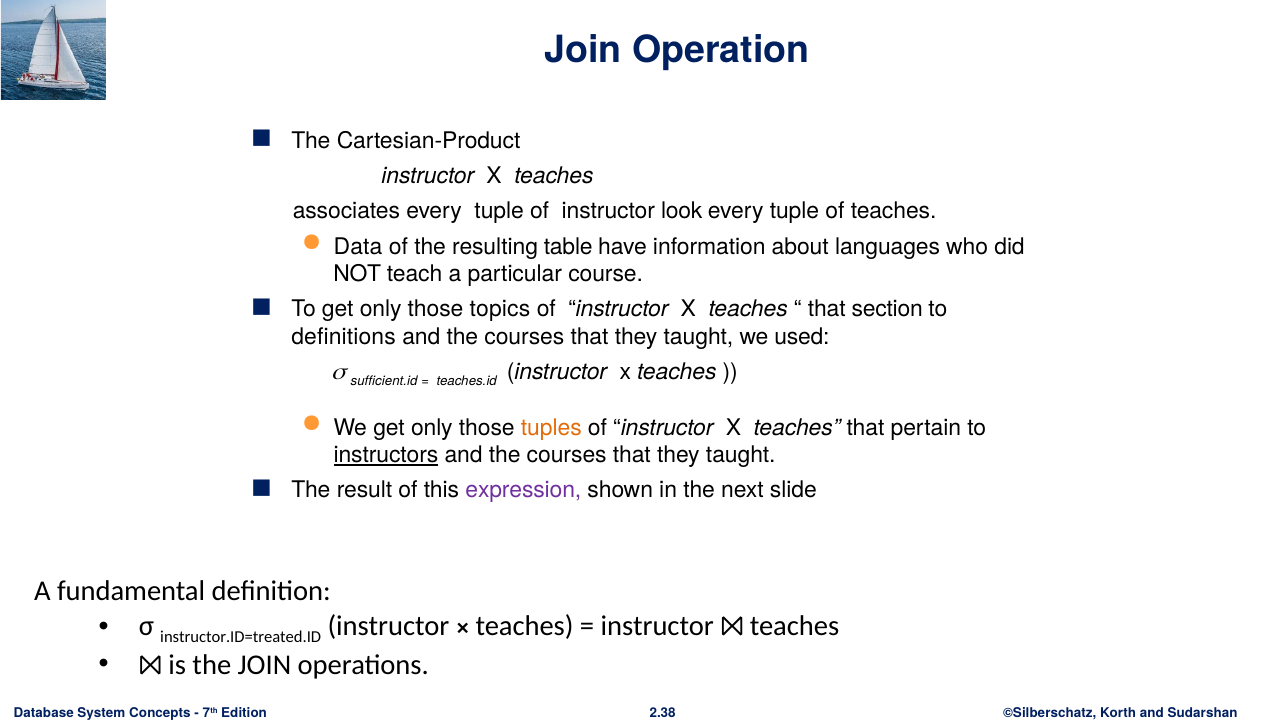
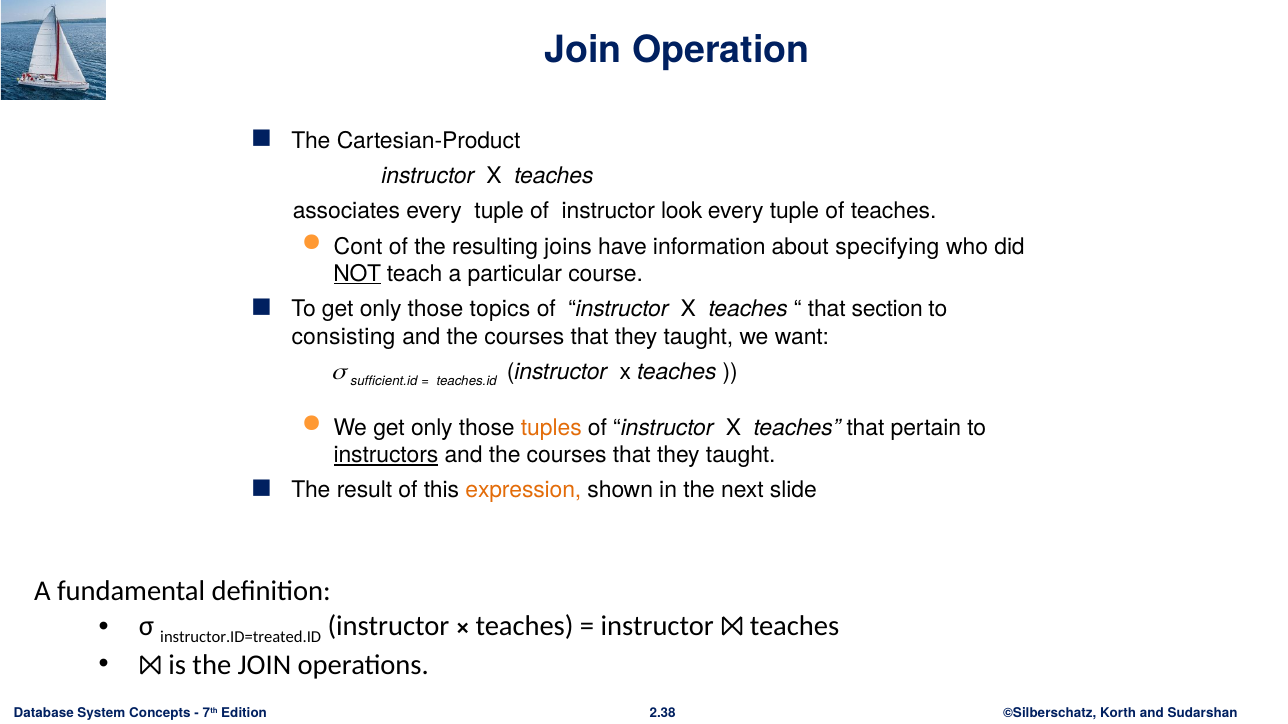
Data: Data -> Cont
table: table -> joins
languages: languages -> specifying
NOT underline: none -> present
definitions: definitions -> consisting
used: used -> want
expression colour: purple -> orange
